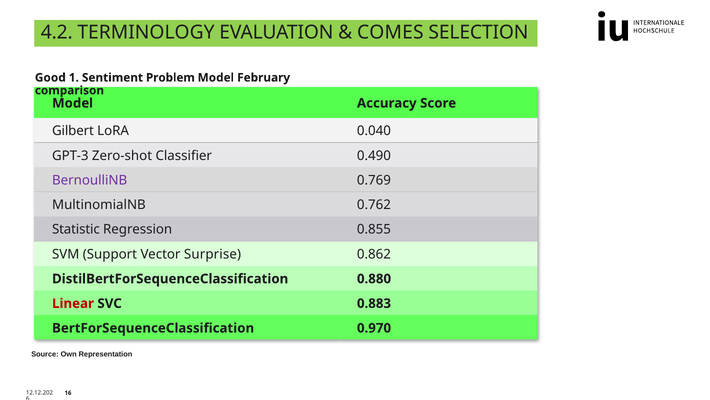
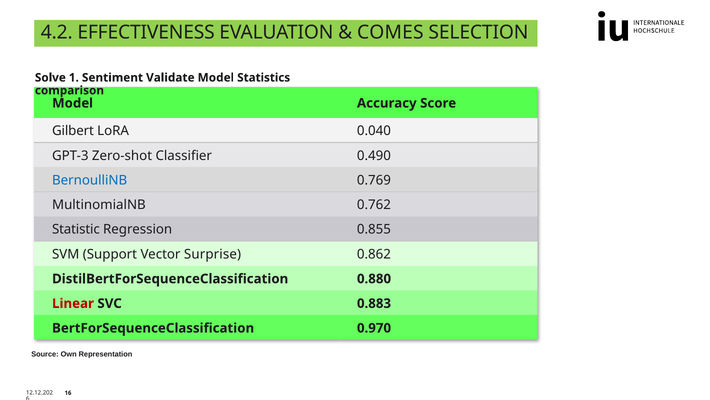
TERMINOLOGY: TERMINOLOGY -> EFFECTIVENESS
Good: Good -> Solve
Problem: Problem -> Validate
February: February -> Statistics
BernoulliNB colour: purple -> blue
